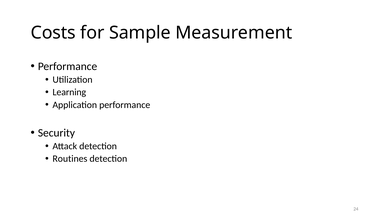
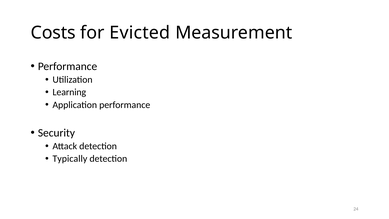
Sample: Sample -> Evicted
Routines: Routines -> Typically
